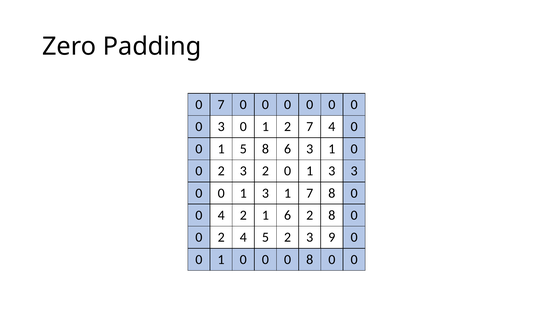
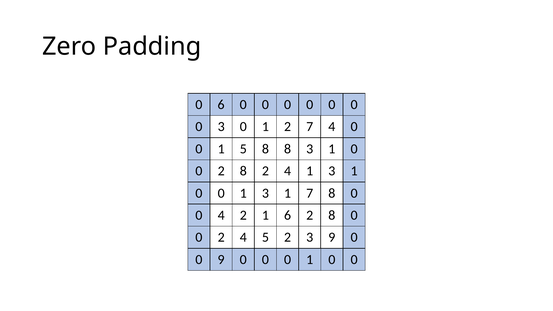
0 7: 7 -> 6
8 6: 6 -> 8
3 at (354, 171): 3 -> 1
3 at (243, 171): 3 -> 8
0 at (288, 171): 0 -> 4
1 at (221, 260): 1 -> 9
8 at (310, 260): 8 -> 1
